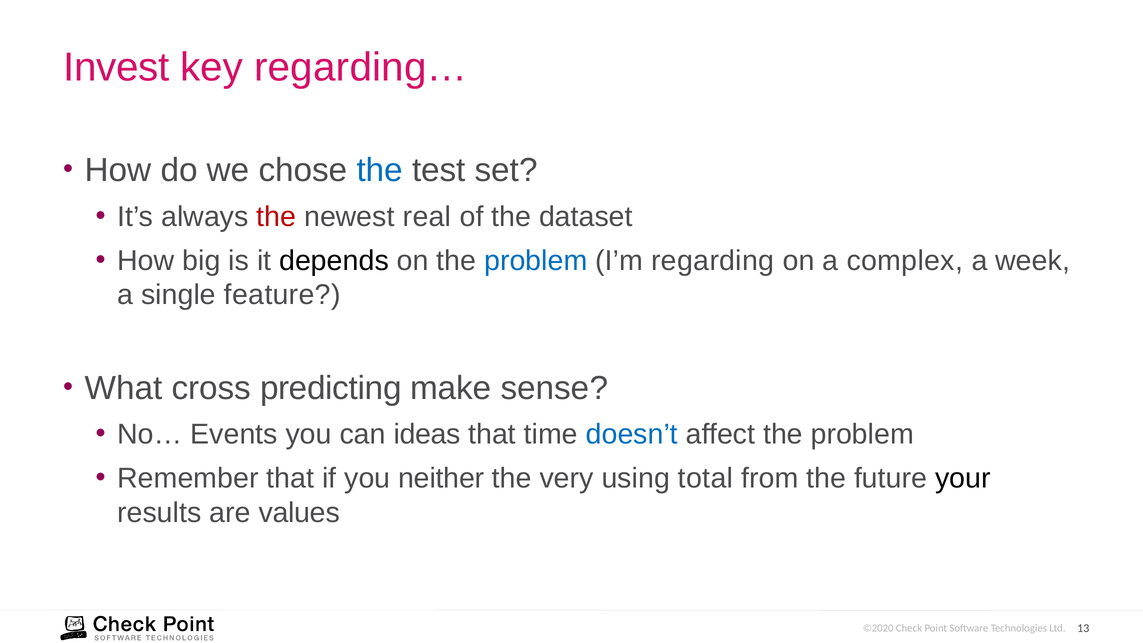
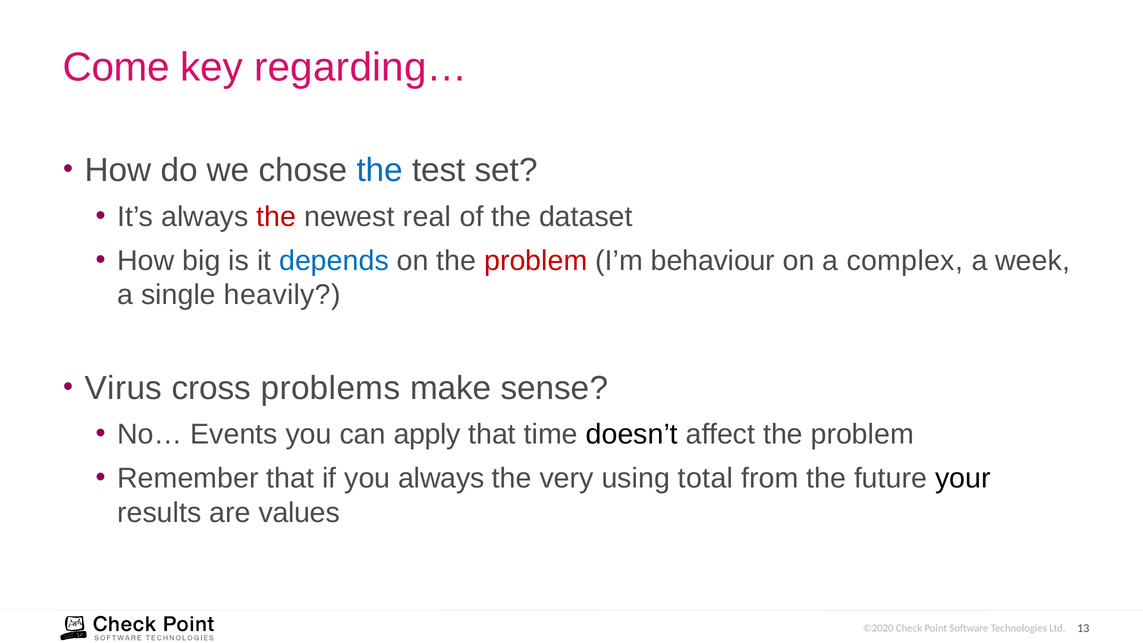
Invest: Invest -> Come
depends colour: black -> blue
problem at (536, 261) colour: blue -> red
regarding: regarding -> behaviour
feature: feature -> heavily
What: What -> Virus
predicting: predicting -> problems
ideas: ideas -> apply
doesn’t colour: blue -> black
you neither: neither -> always
